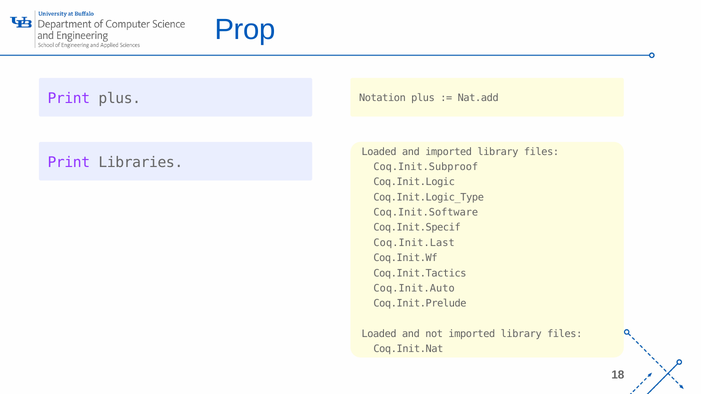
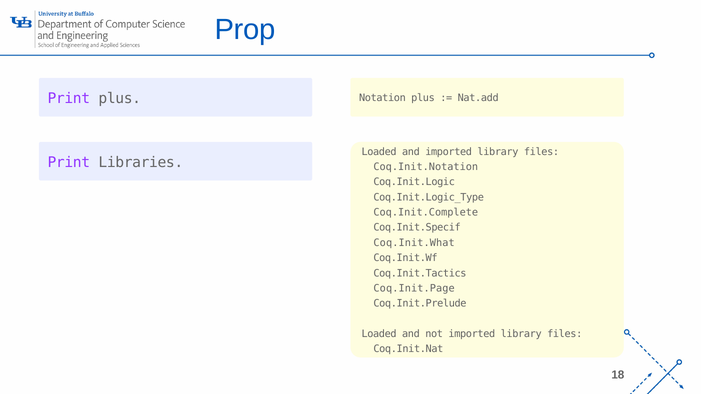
Coq.Init.Subproof: Coq.Init.Subproof -> Coq.Init.Notation
Coq.Init.Software: Coq.Init.Software -> Coq.Init.Complete
Coq.Init.Last: Coq.Init.Last -> Coq.Init.What
Coq.Init.Auto: Coq.Init.Auto -> Coq.Init.Page
